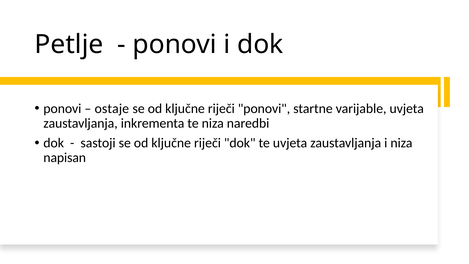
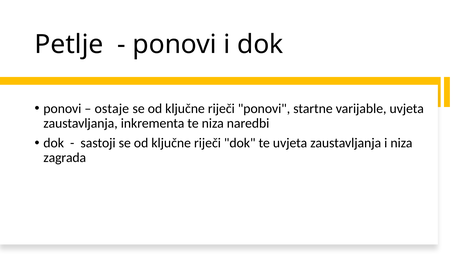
napisan: napisan -> zagrada
